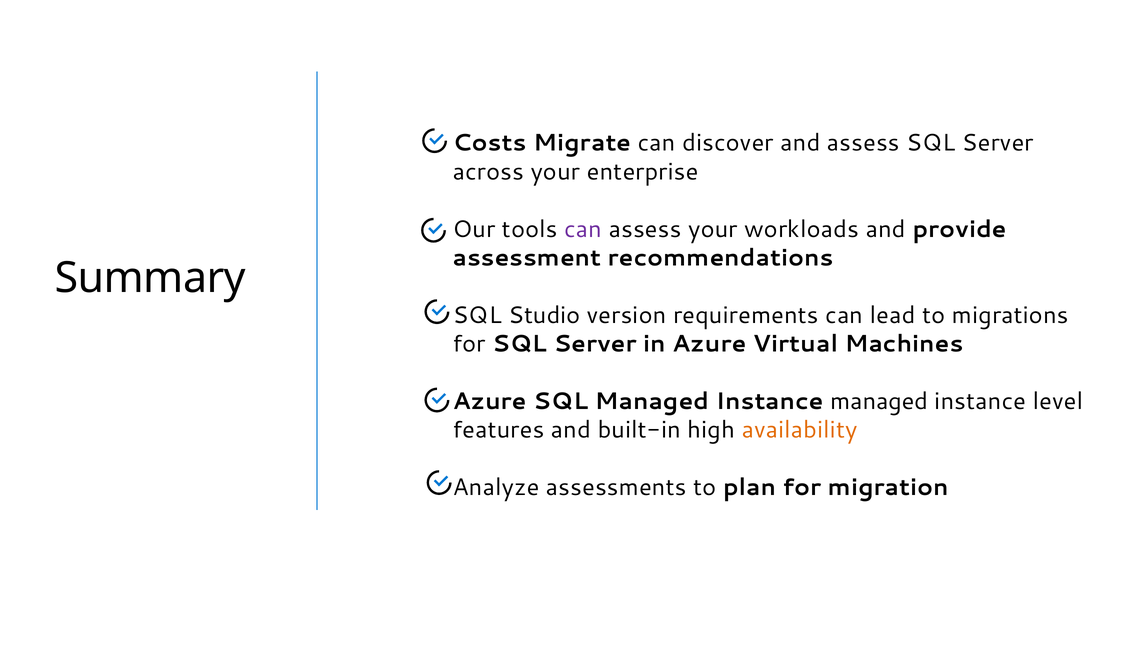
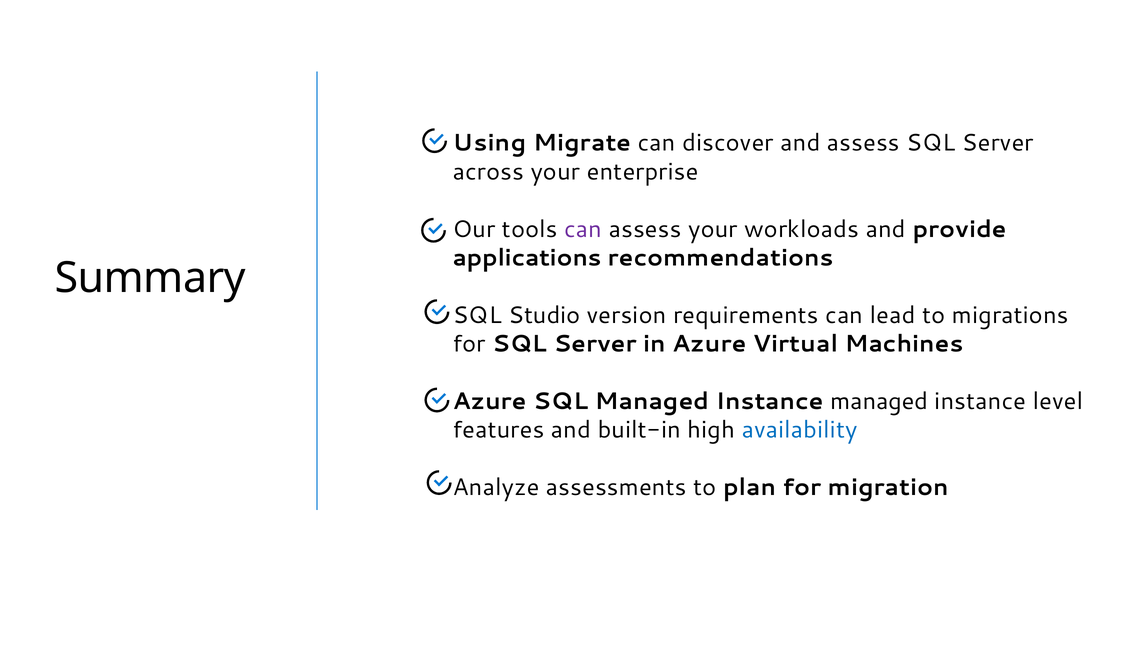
Costs: Costs -> Using
assessment: assessment -> applications
availability colour: orange -> blue
